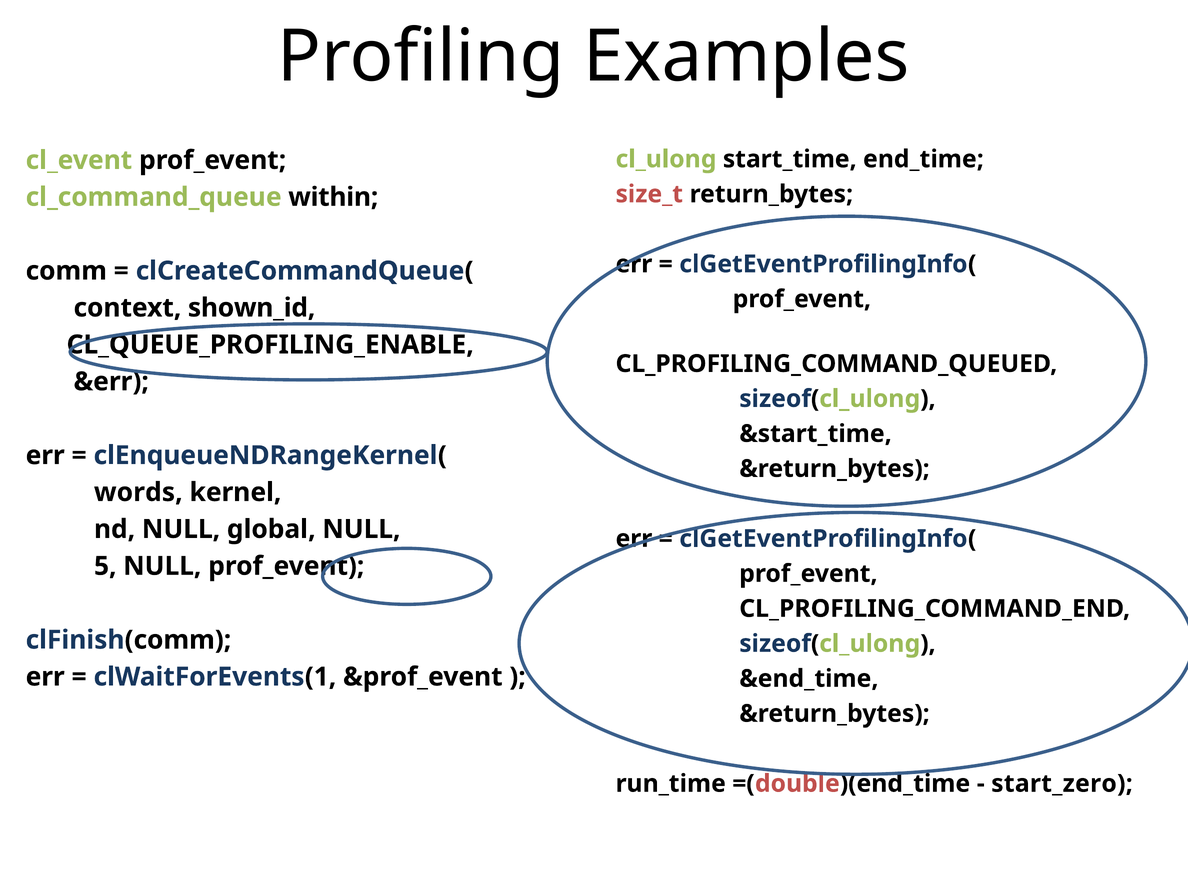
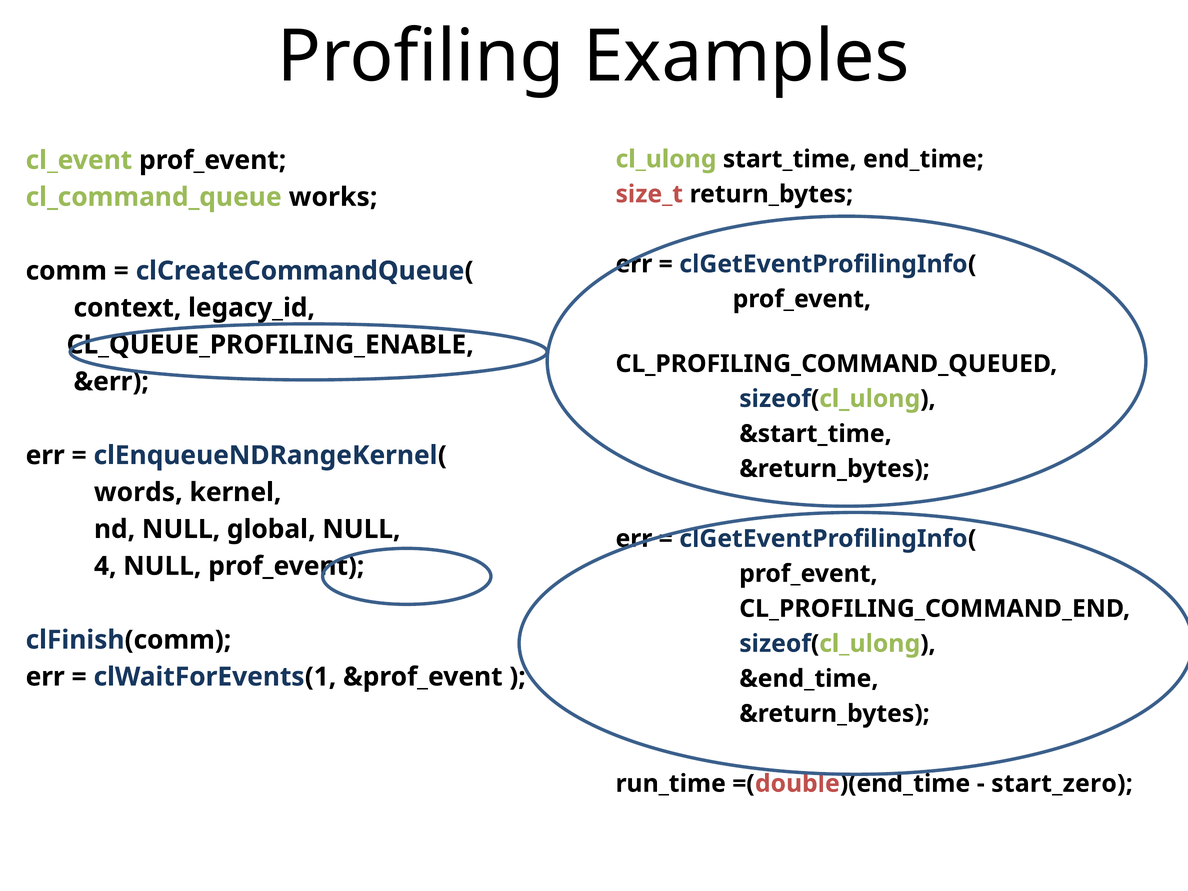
within: within -> works
shown_id: shown_id -> legacy_id
5: 5 -> 4
